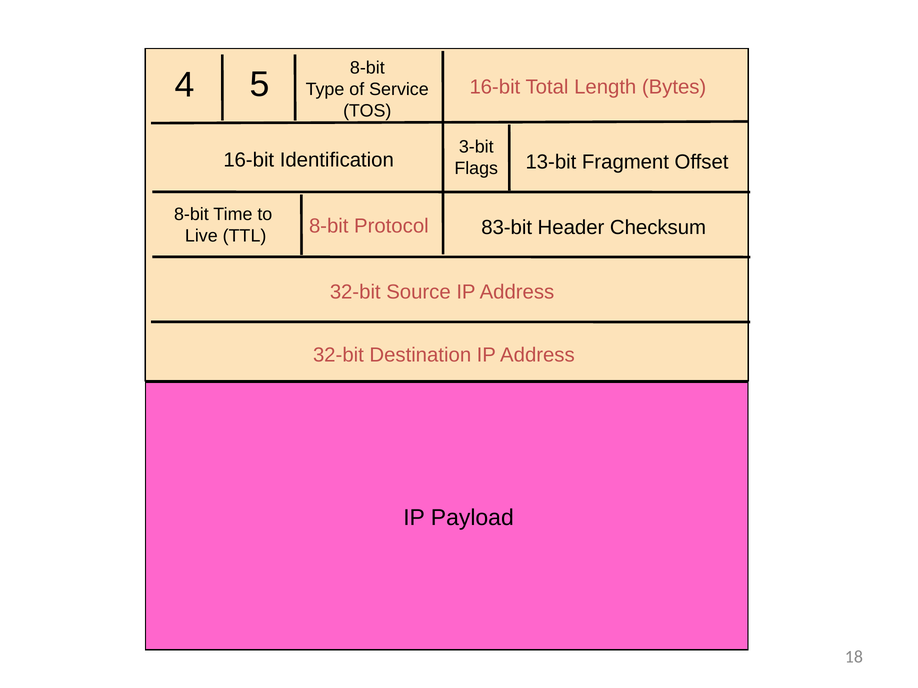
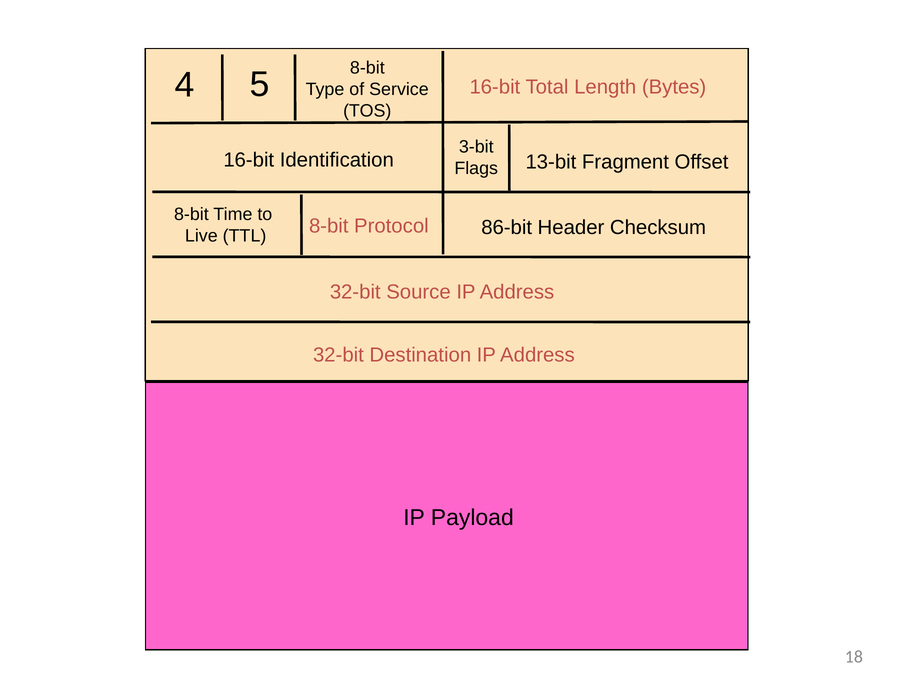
83-bit: 83-bit -> 86-bit
